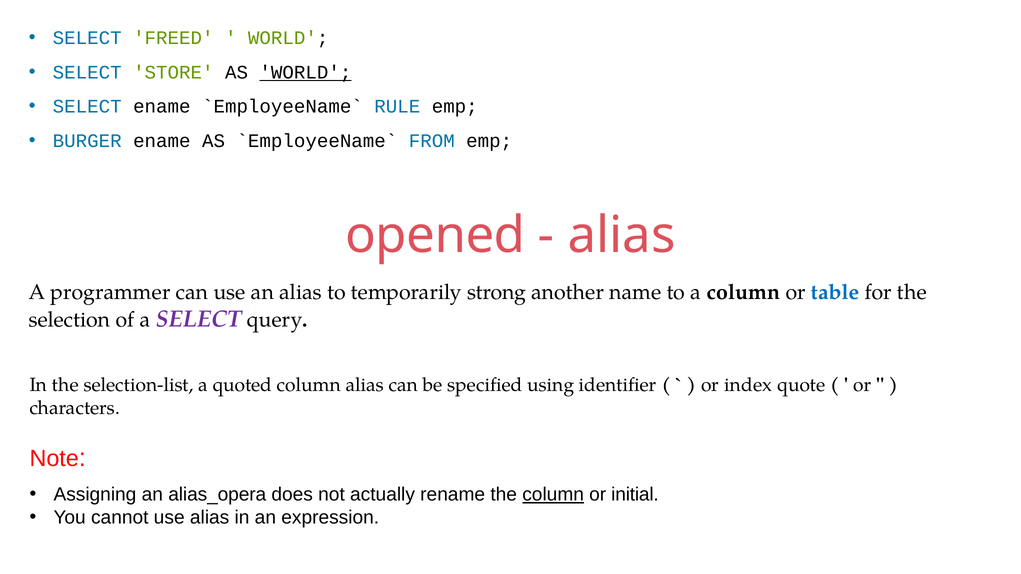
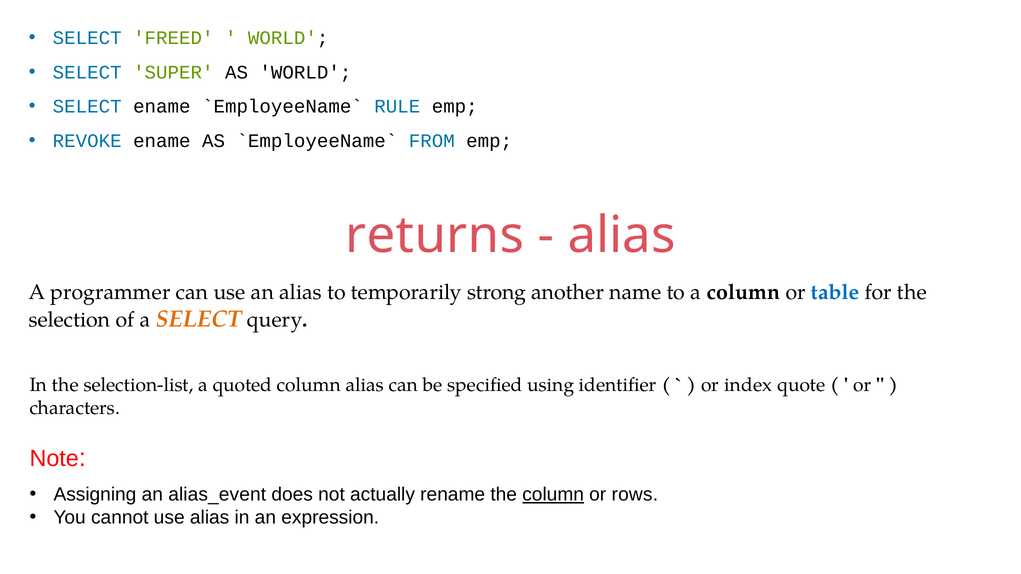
STORE: STORE -> SUPER
WORLD at (305, 72) underline: present -> none
BURGER: BURGER -> REVOKE
opened: opened -> returns
SELECT at (199, 319) colour: purple -> orange
alias_opera: alias_opera -> alias_event
initial: initial -> rows
